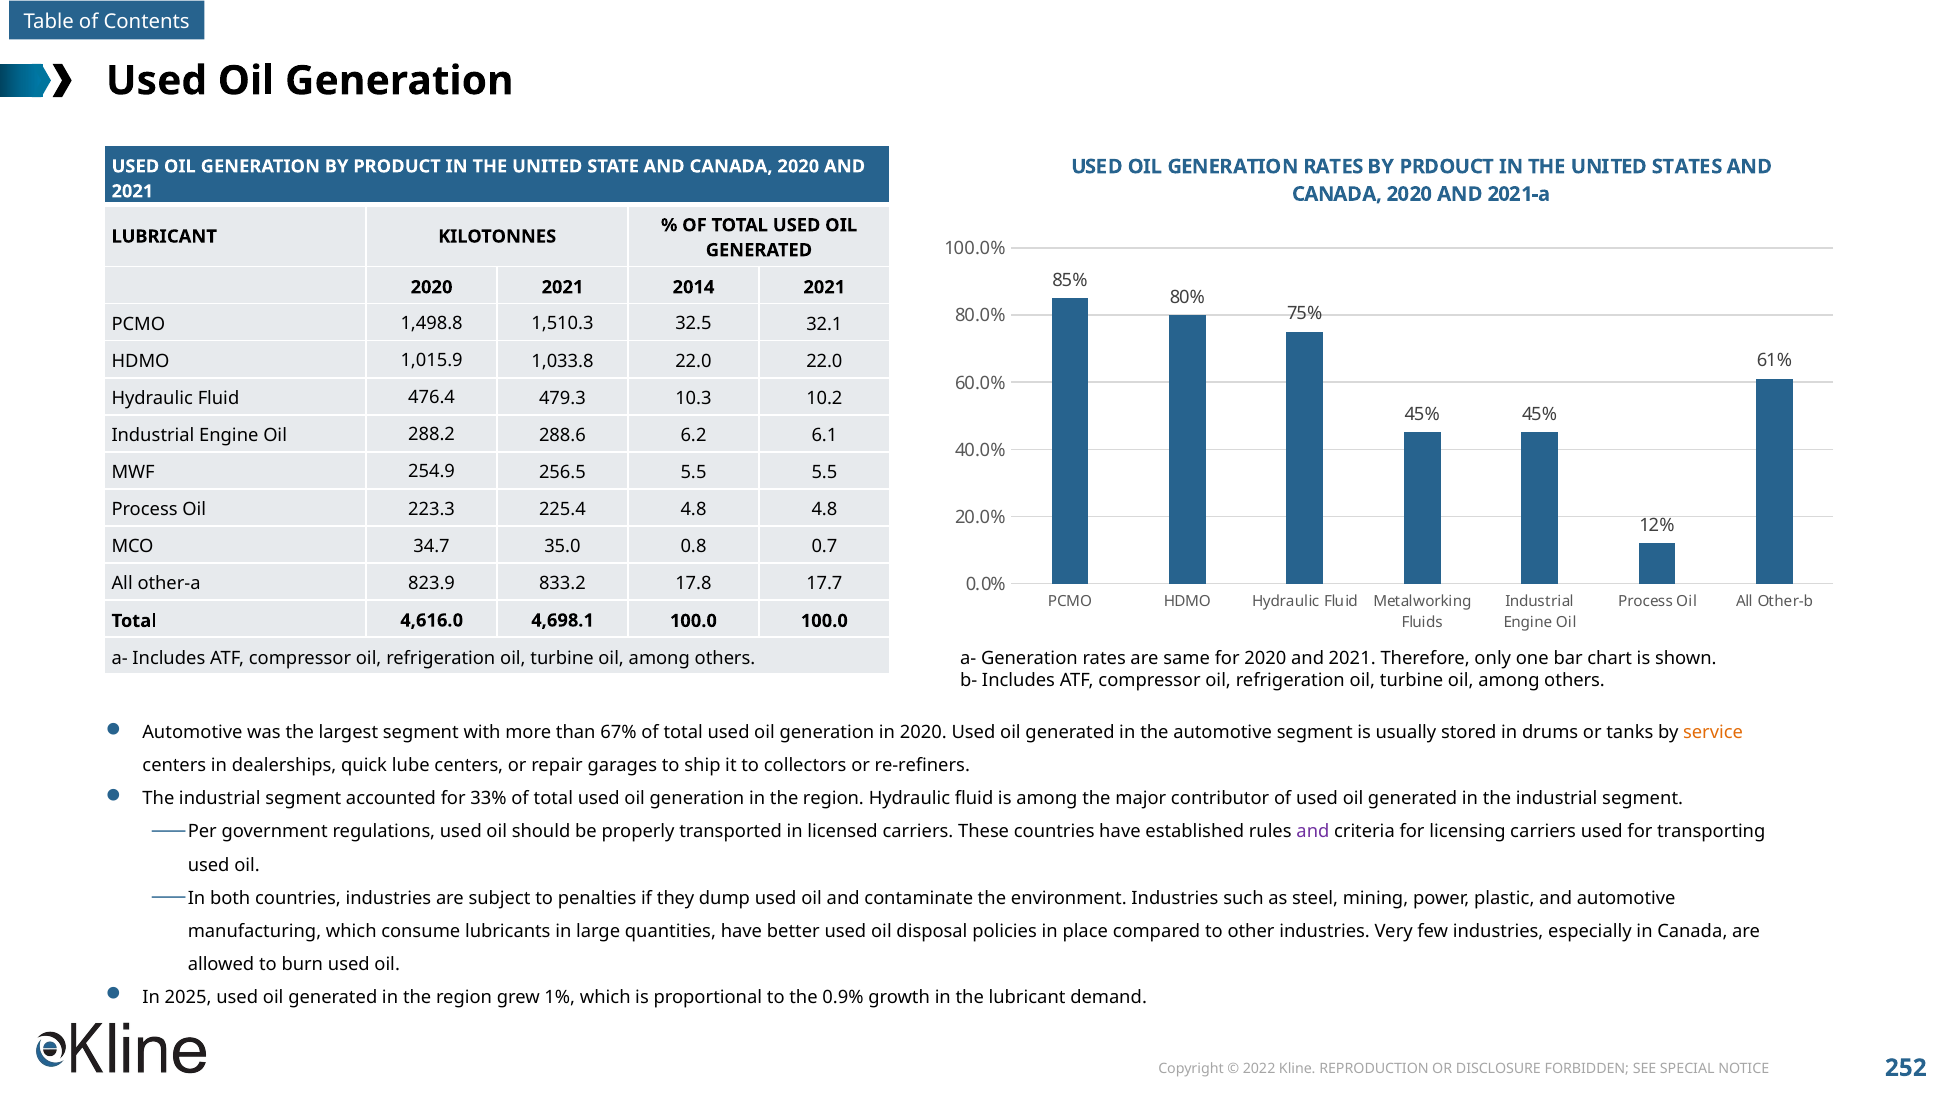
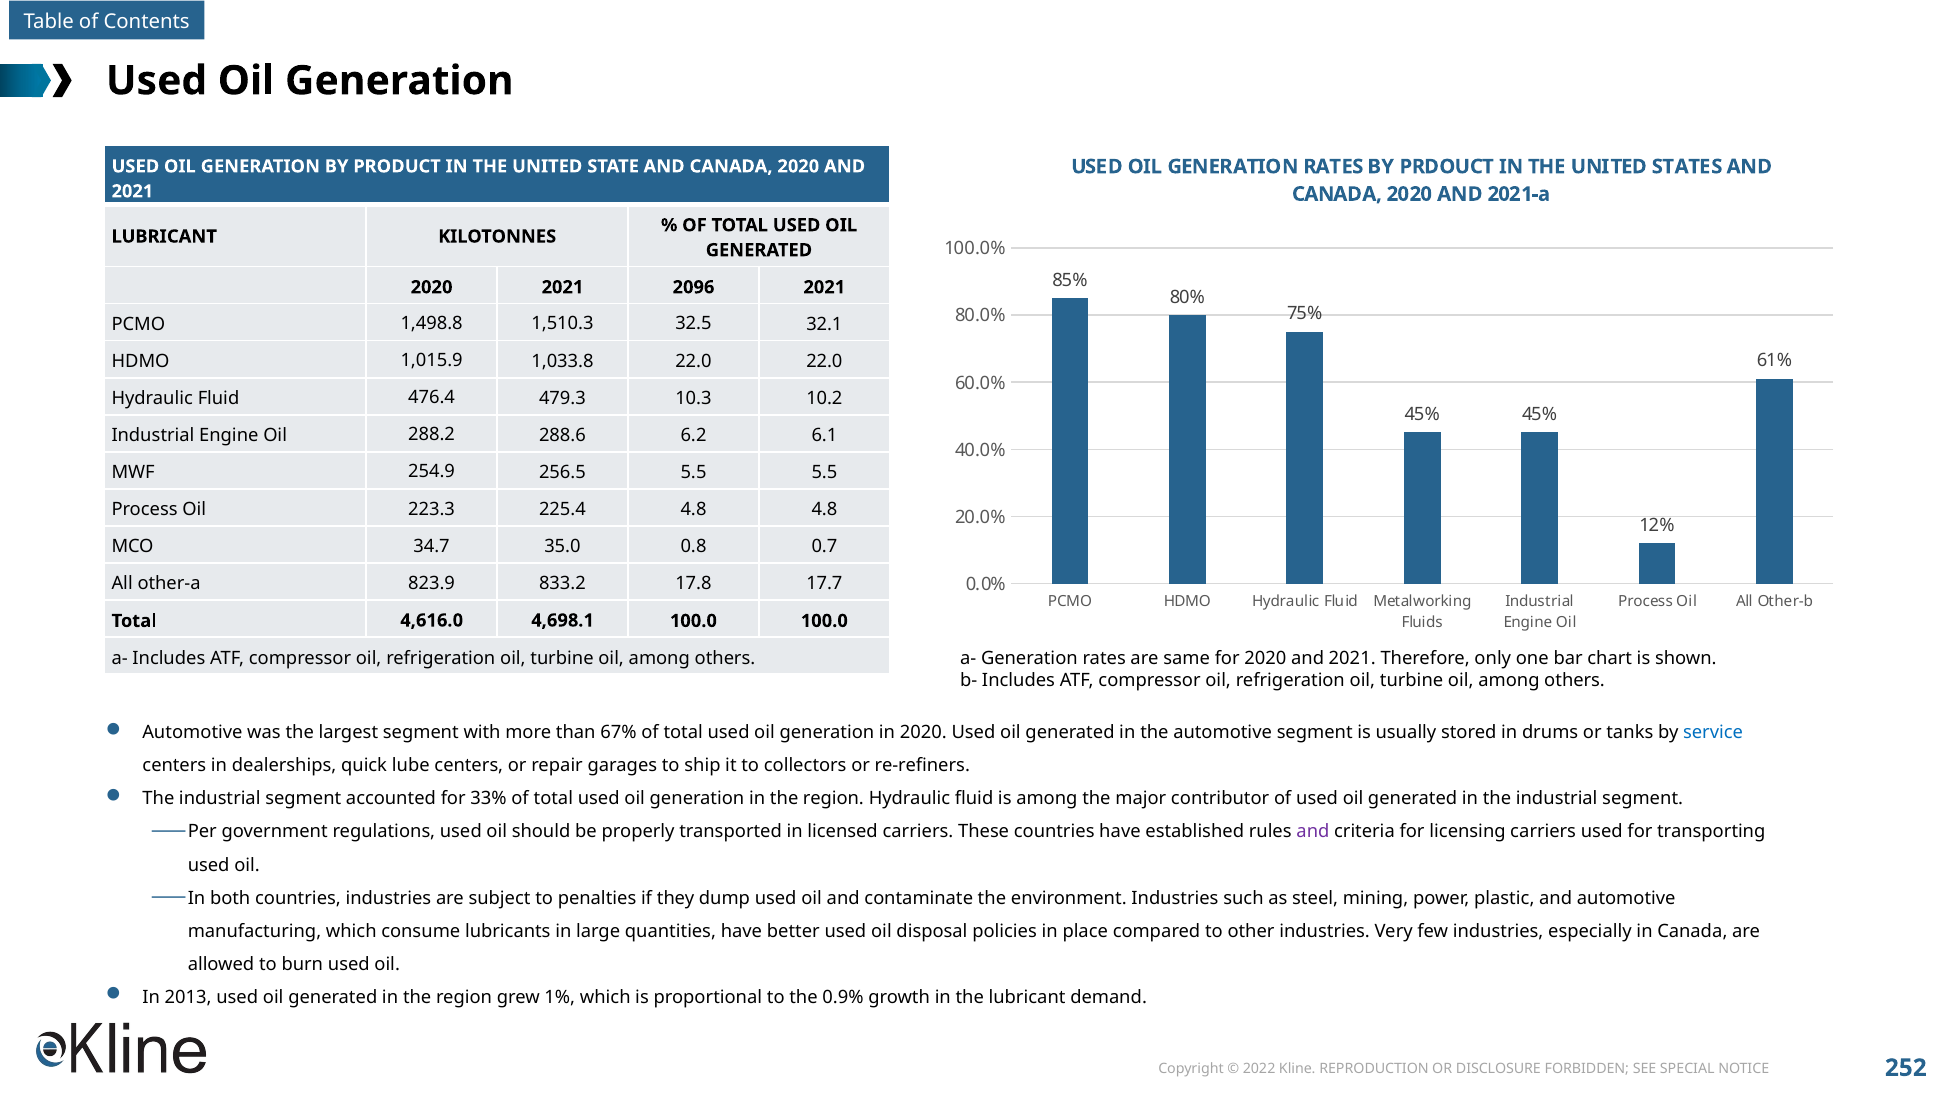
2014: 2014 -> 2096
service colour: orange -> blue
2025: 2025 -> 2013
